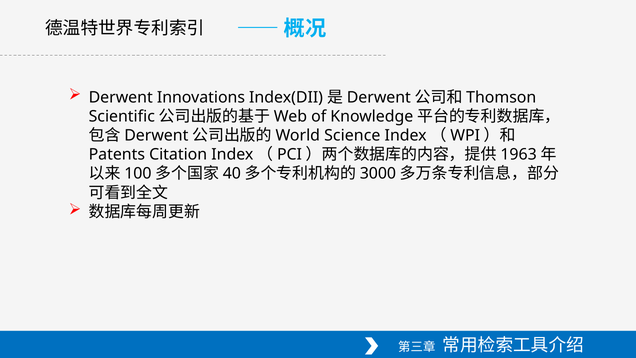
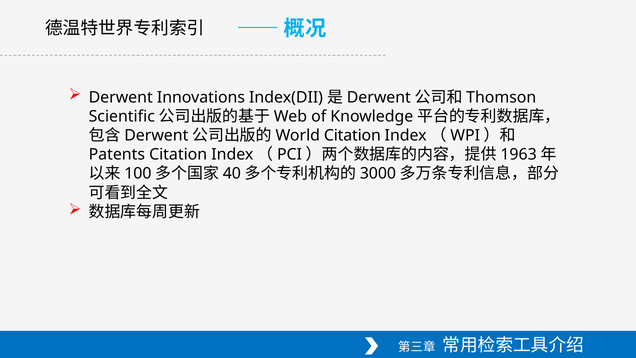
Science at (352, 135): Science -> Citation
